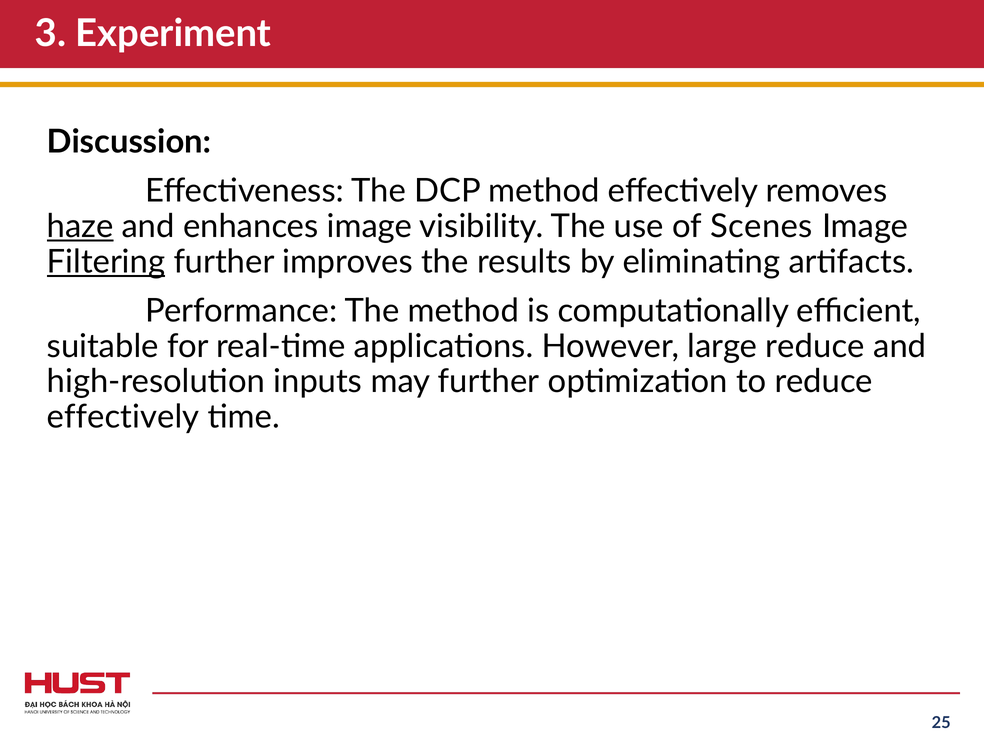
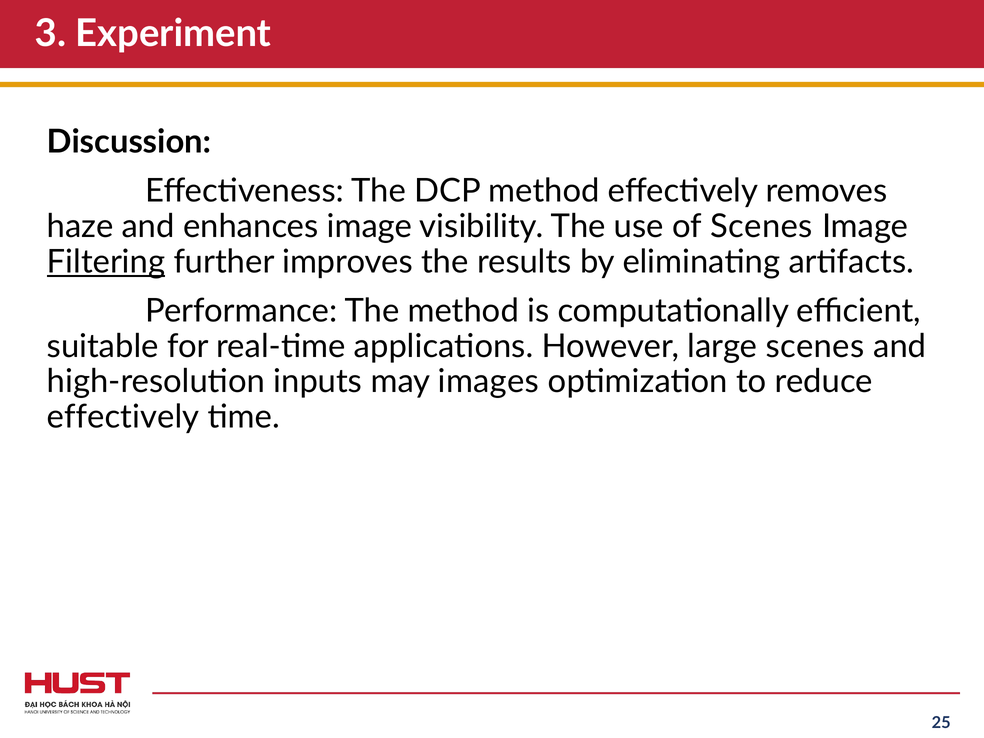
haze underline: present -> none
large reduce: reduce -> scenes
may further: further -> images
